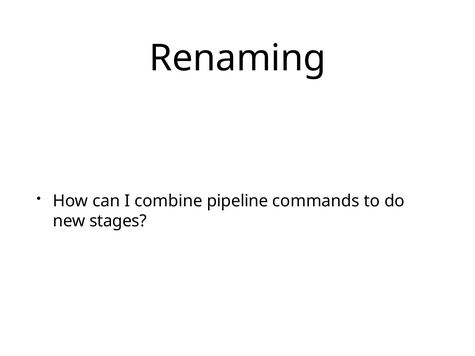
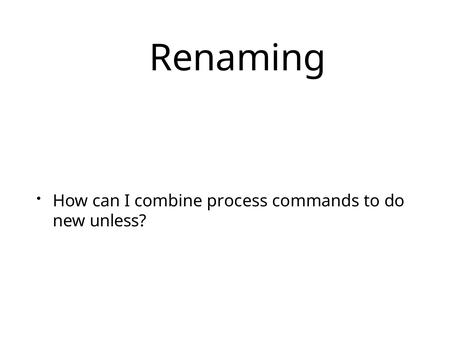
pipeline: pipeline -> process
stages: stages -> unless
